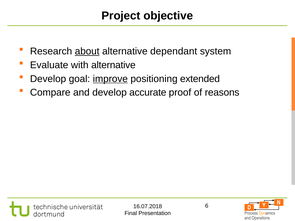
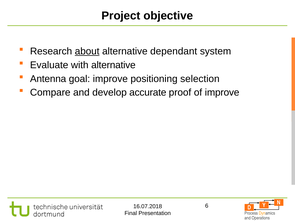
Develop at (48, 79): Develop -> Antenna
improve at (110, 79) underline: present -> none
extended: extended -> selection
of reasons: reasons -> improve
